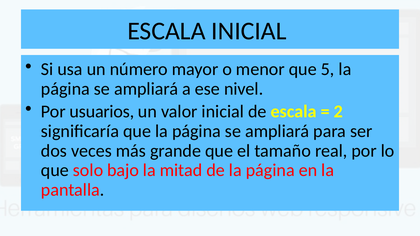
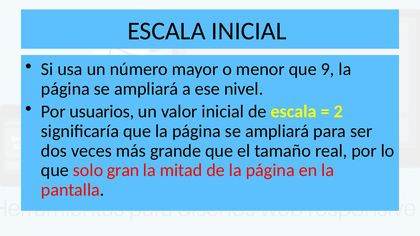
5: 5 -> 9
bajo: bajo -> gran
